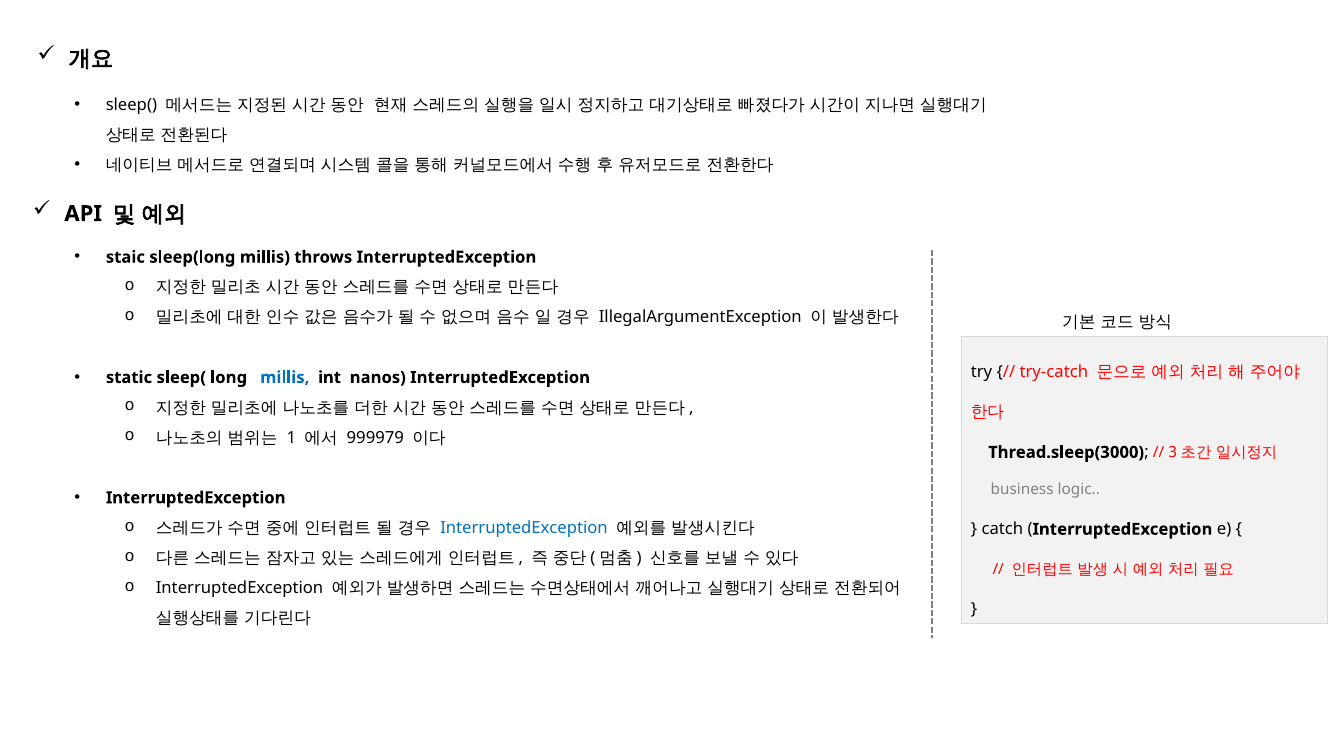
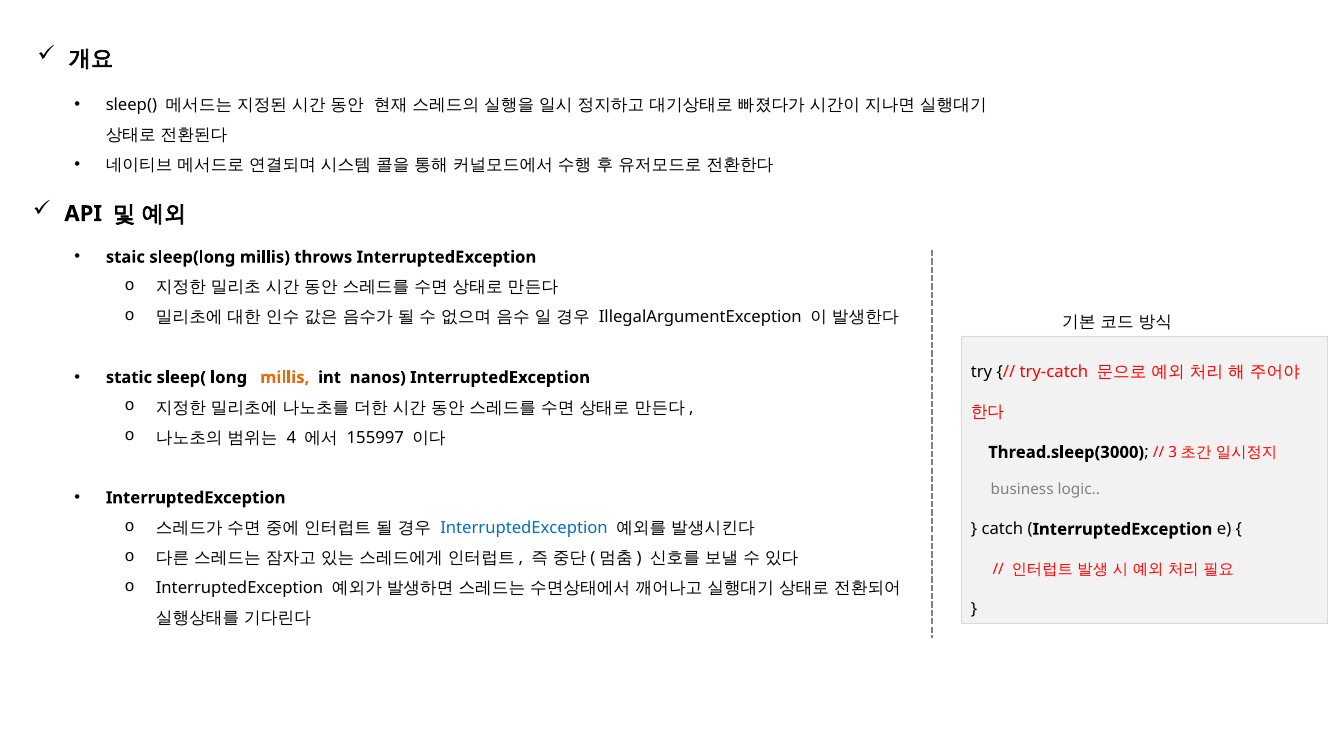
millis at (285, 377) colour: blue -> orange
1: 1 -> 4
999979: 999979 -> 155997
